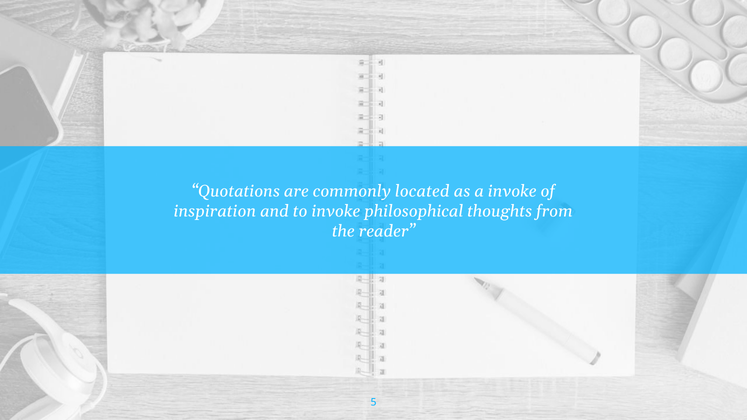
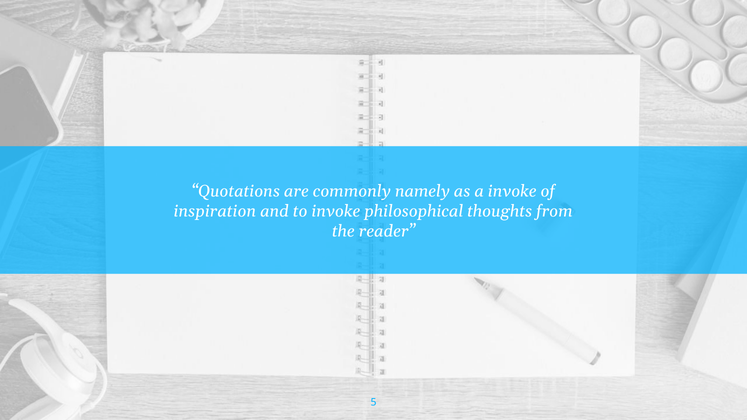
located: located -> namely
